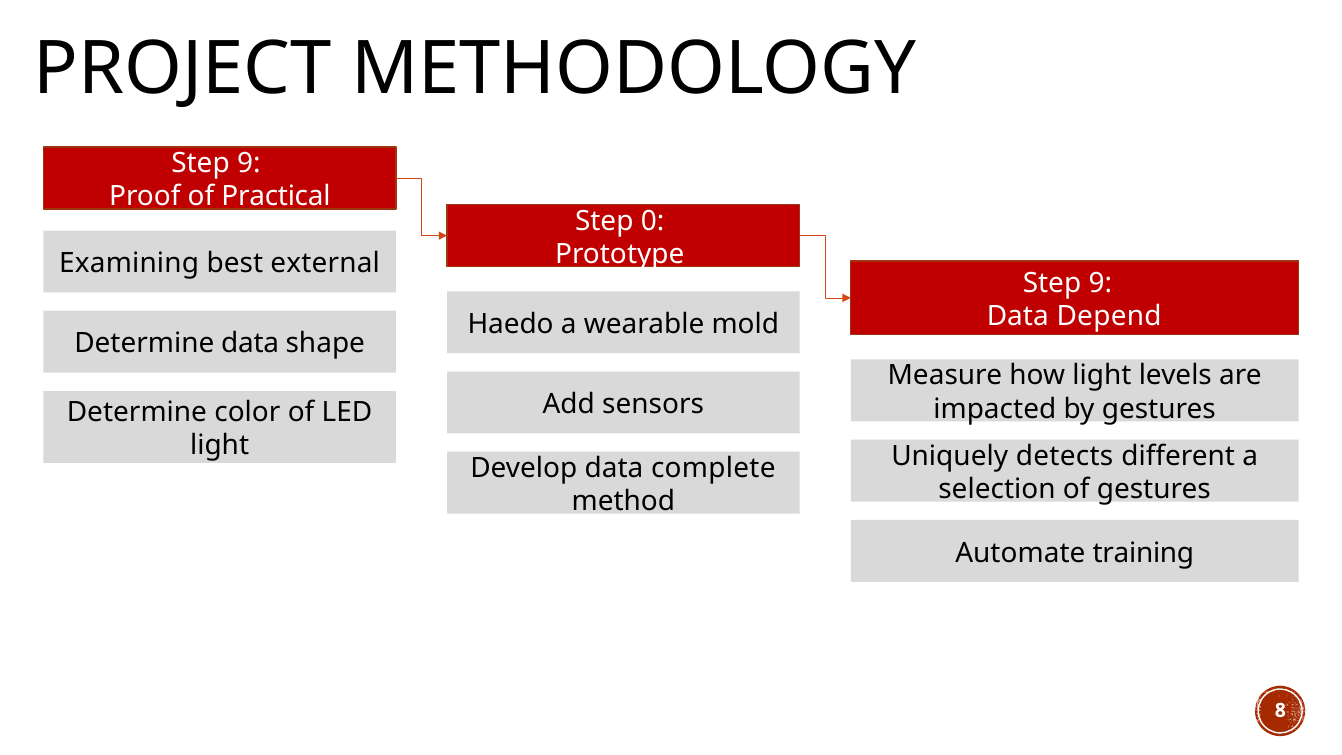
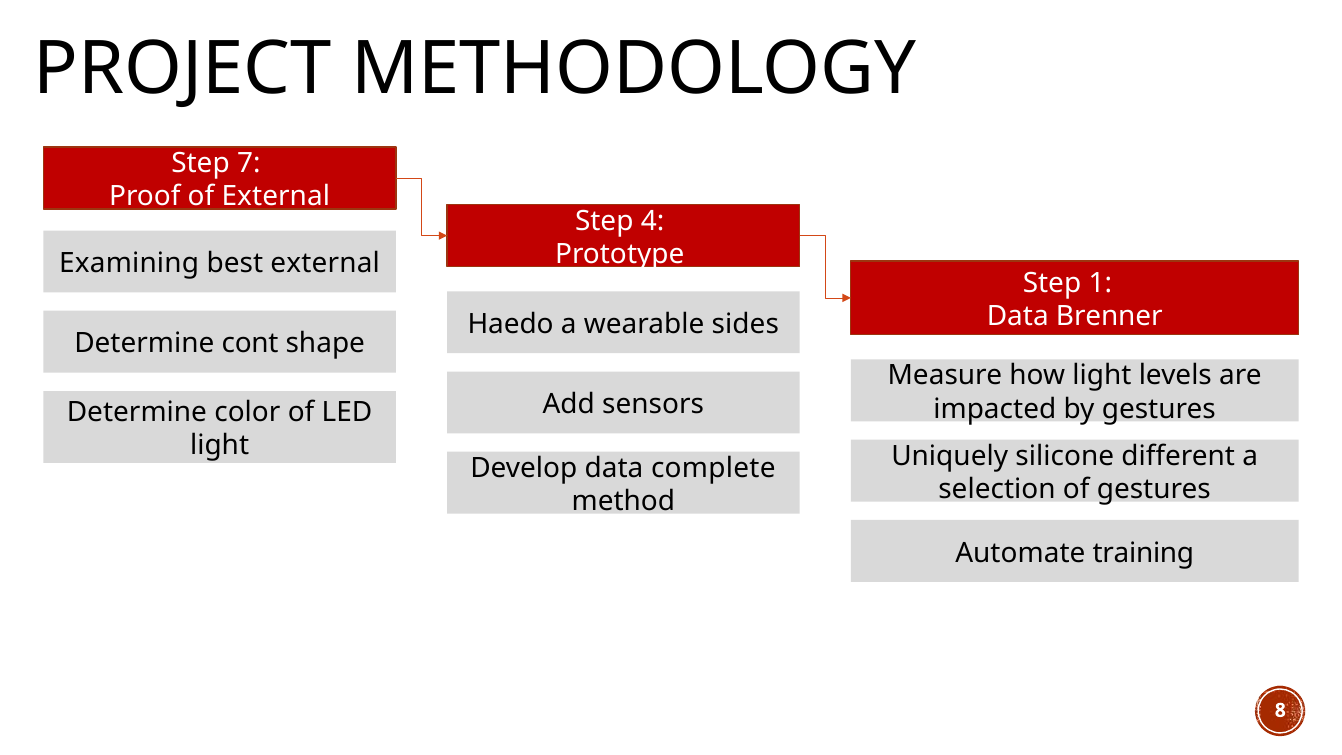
9 at (249, 163): 9 -> 7
of Practical: Practical -> External
0: 0 -> 4
9 at (1100, 283): 9 -> 1
Depend: Depend -> Brenner
mold: mold -> sides
Determine data: data -> cont
detects: detects -> silicone
